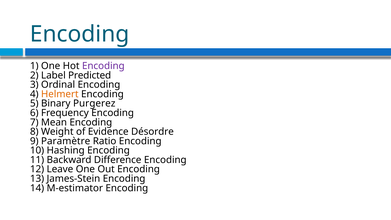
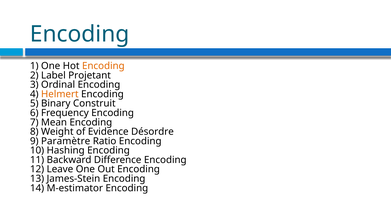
Encoding at (103, 66) colour: purple -> orange
Predicted: Predicted -> Projetant
Purgerez: Purgerez -> Construit
